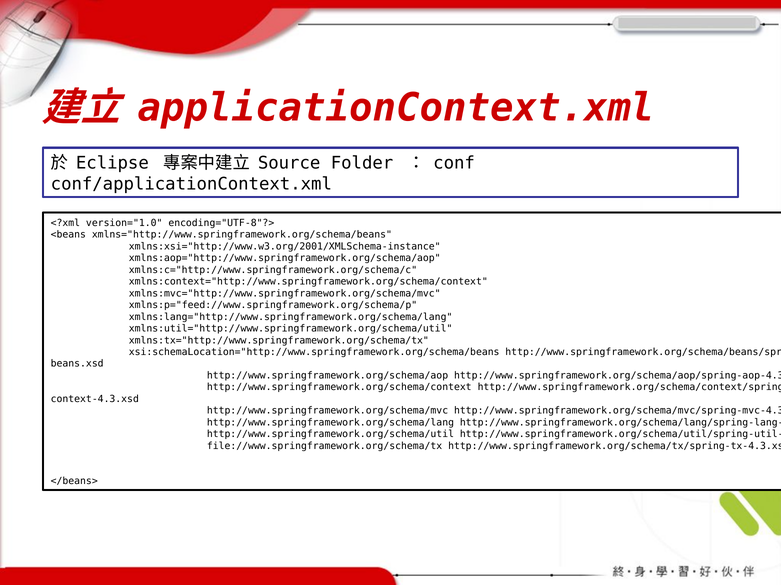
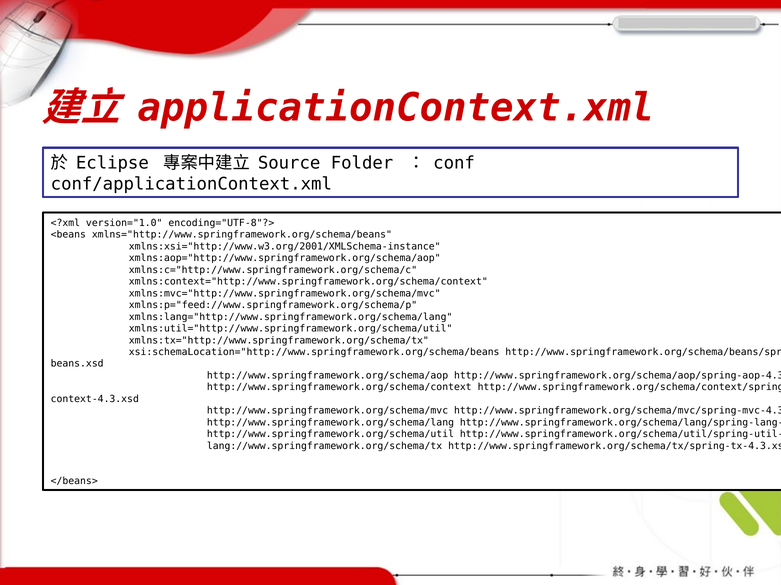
file://www.springframework.org/schema/tx: file://www.springframework.org/schema/tx -> lang://www.springframework.org/schema/tx
